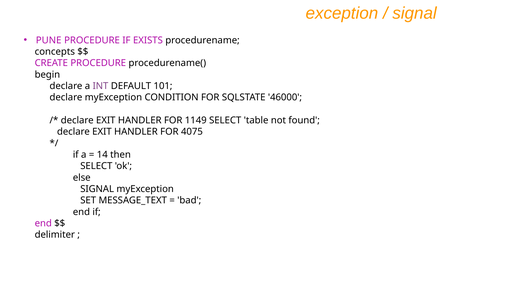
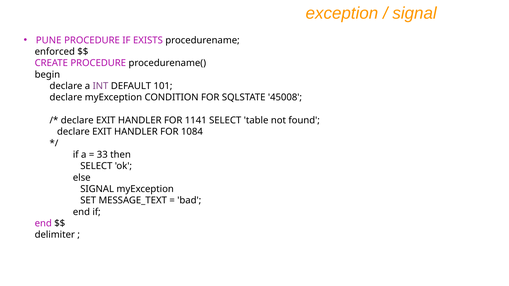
concepts: concepts -> enforced
46000: 46000 -> 45008
1149: 1149 -> 1141
4075: 4075 -> 1084
14: 14 -> 33
